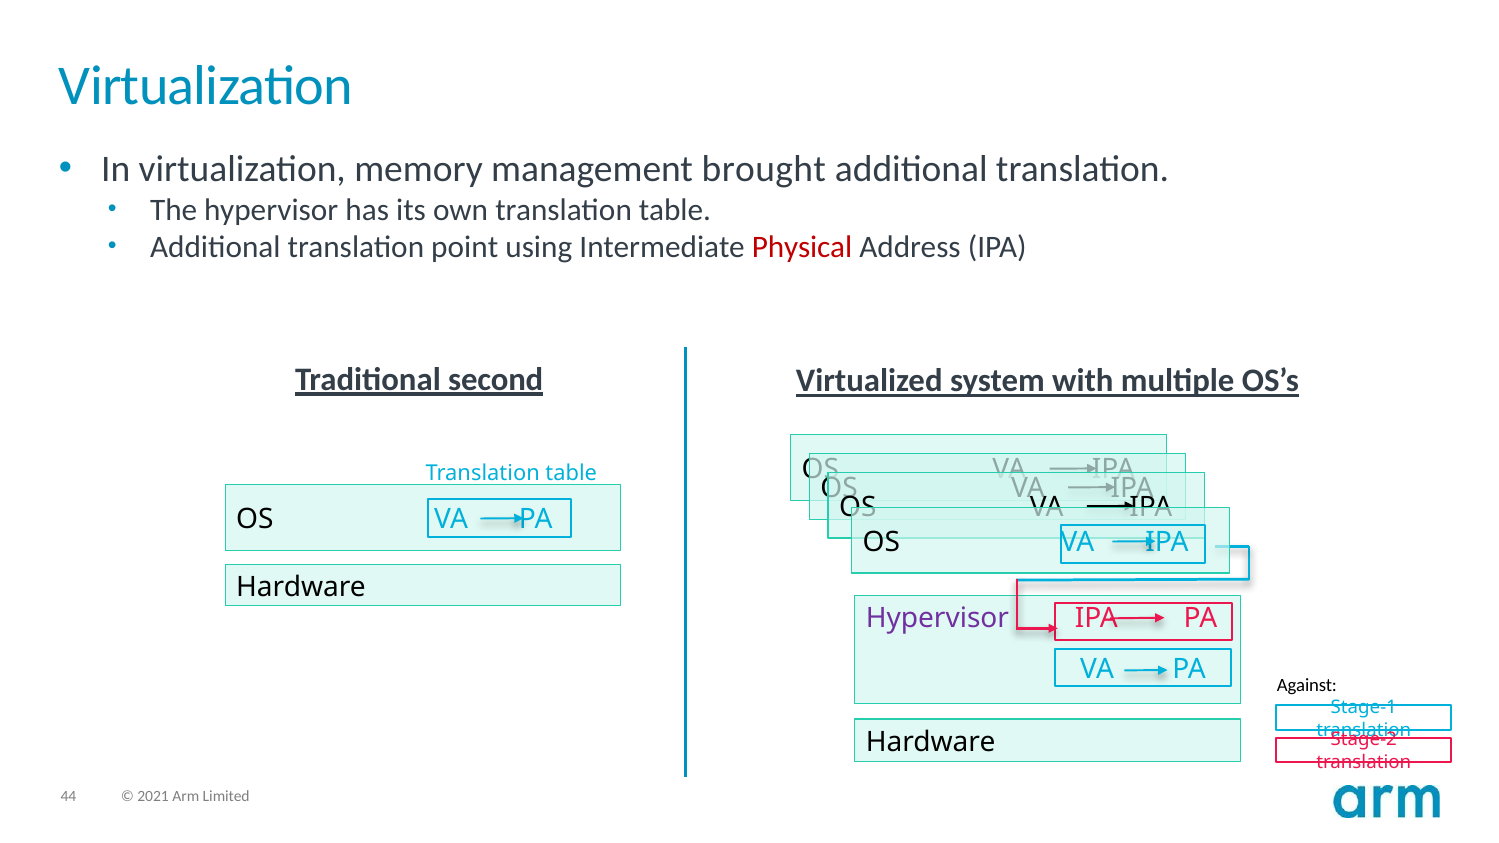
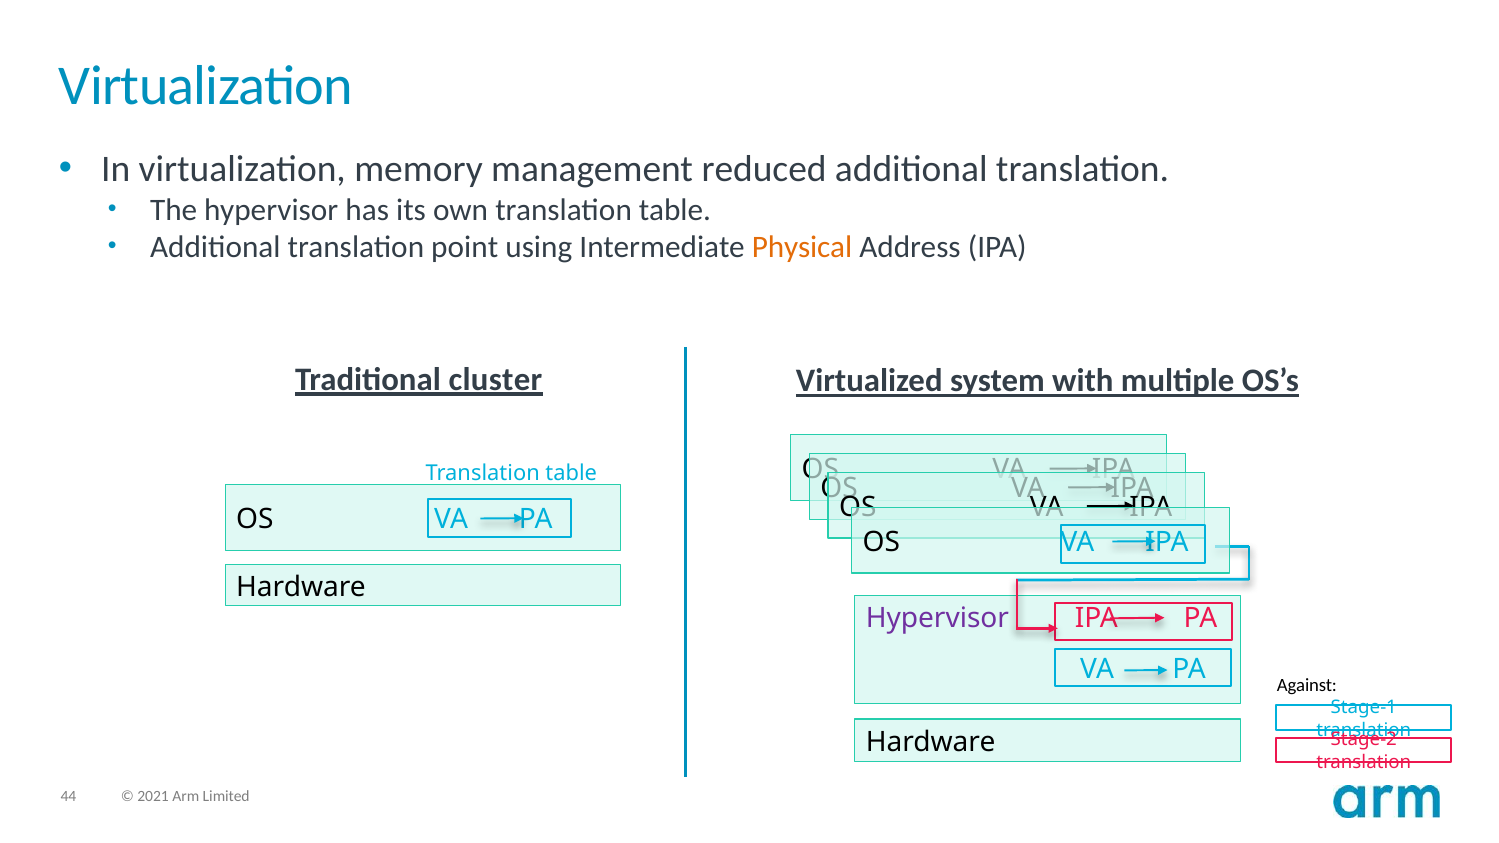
brought: brought -> reduced
Physical colour: red -> orange
second: second -> cluster
